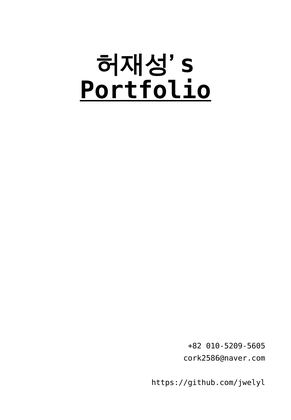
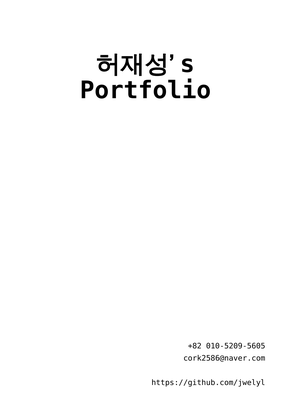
Portfolio underline: present -> none
